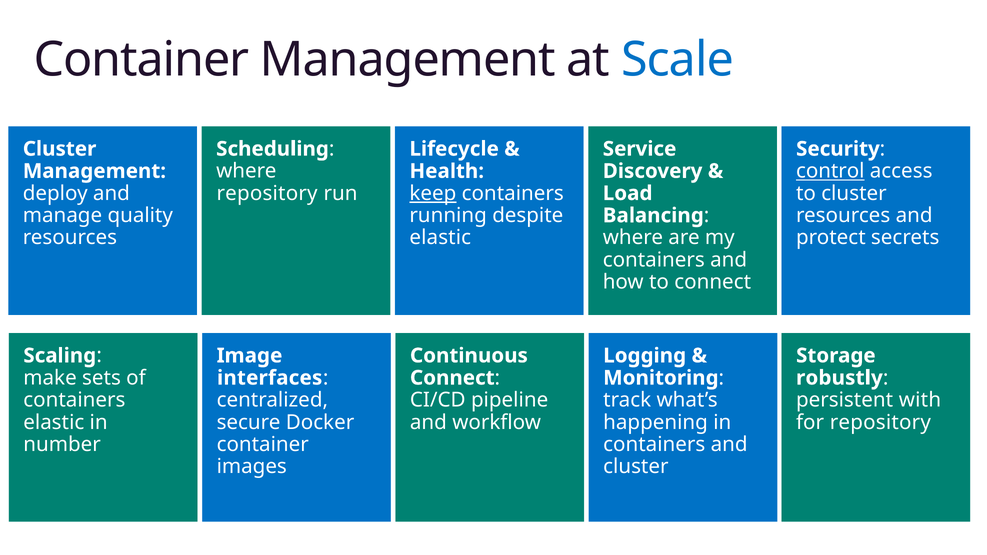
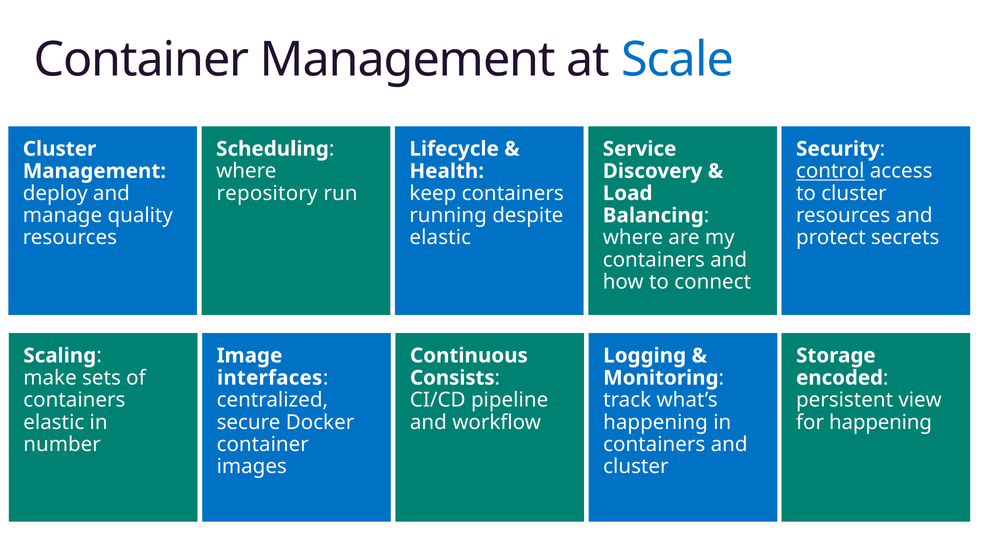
keep underline: present -> none
Connect at (452, 378): Connect -> Consists
robustly: robustly -> encoded
with: with -> view
for repository: repository -> happening
